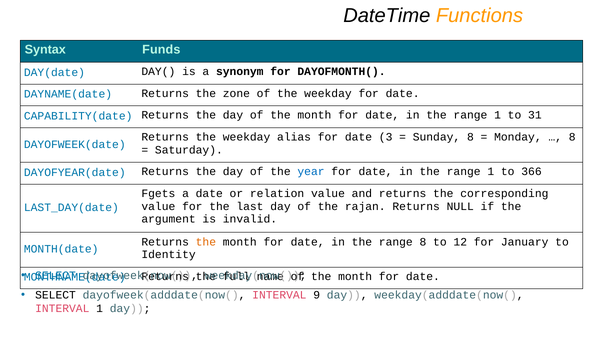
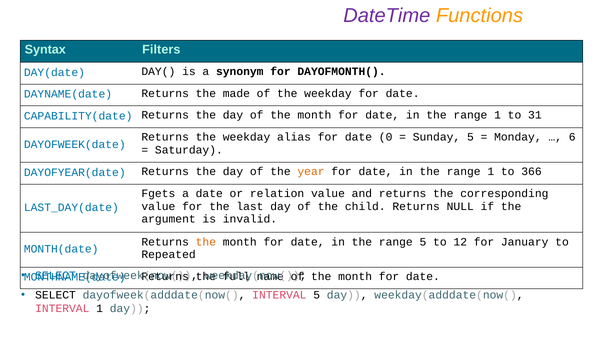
DateTime colour: black -> purple
Funds: Funds -> Filters
zone: zone -> made
3: 3 -> 0
Sunday 8: 8 -> 5
8 at (572, 137): 8 -> 6
year colour: blue -> orange
rajan: rajan -> child
range 8: 8 -> 5
Identity: Identity -> Repeated
INTERVAL 9: 9 -> 5
